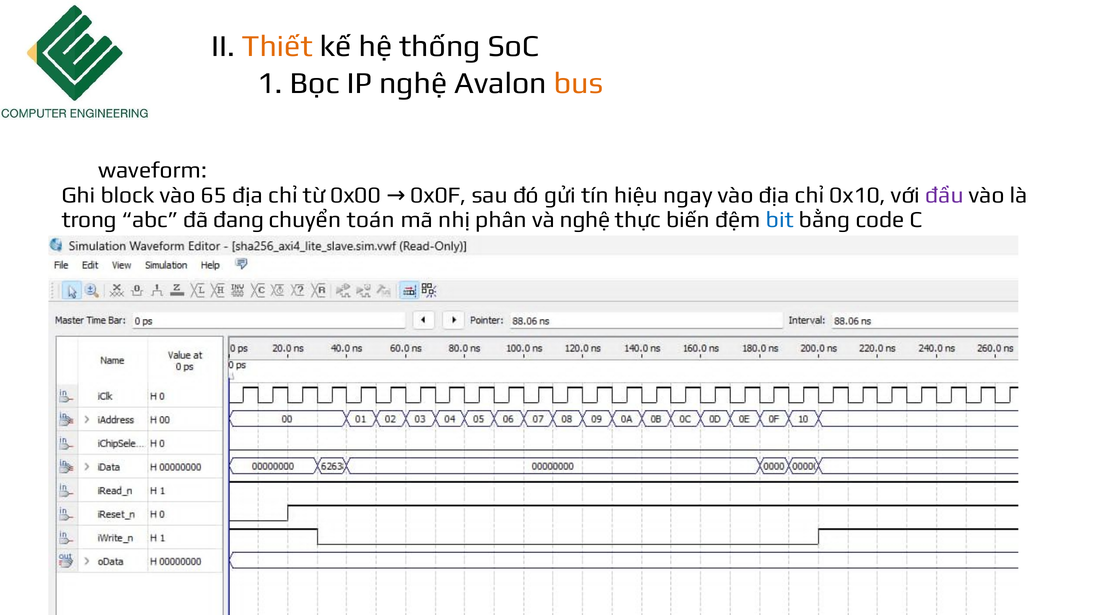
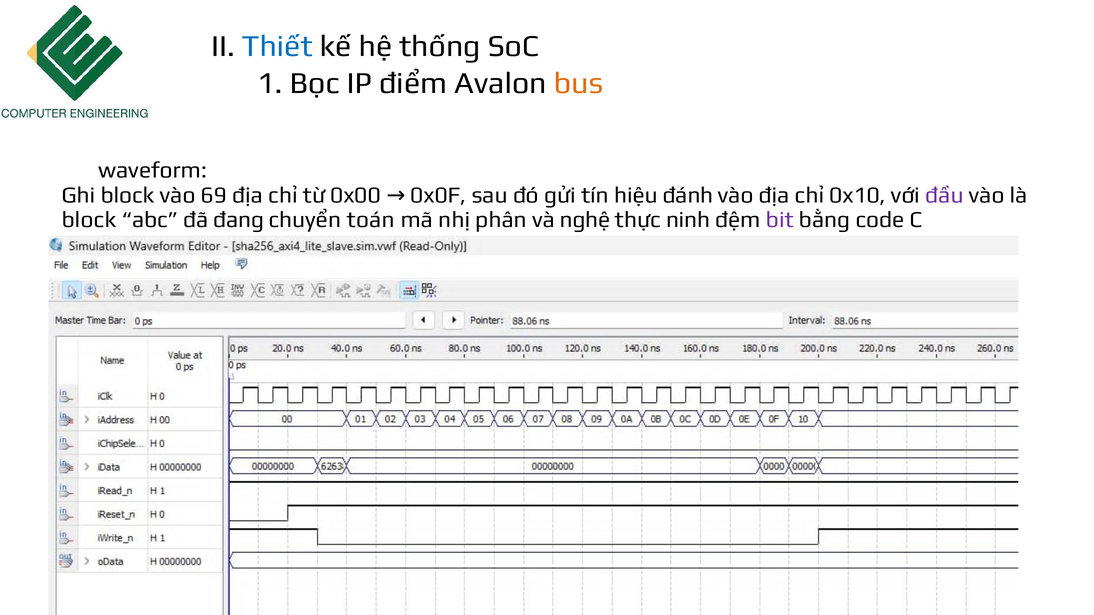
Thiết colour: orange -> blue
IP nghệ: nghệ -> điểm
65: 65 -> 69
ngay: ngay -> đánh
trong at (89, 220): trong -> block
biến: biến -> ninh
bit colour: blue -> purple
